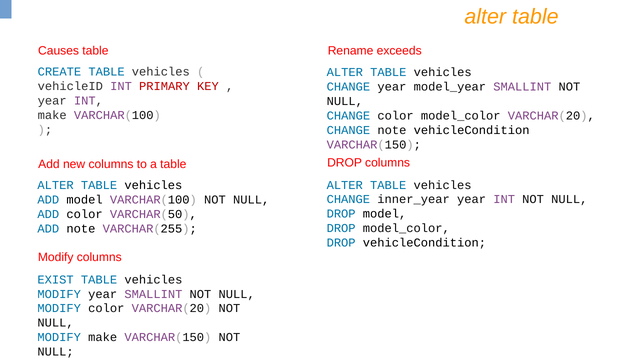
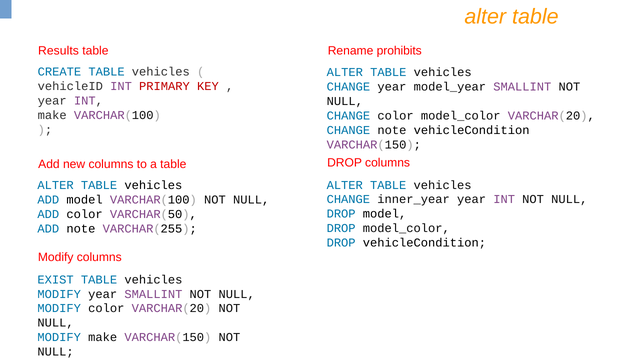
Causes: Causes -> Results
exceeds: exceeds -> prohibits
